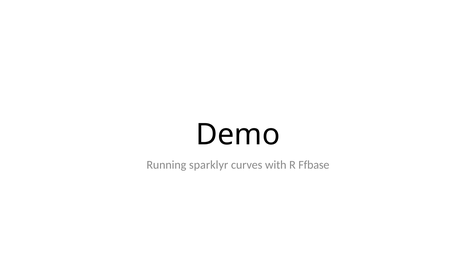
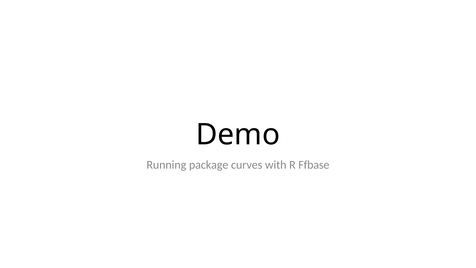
sparklyr: sparklyr -> package
